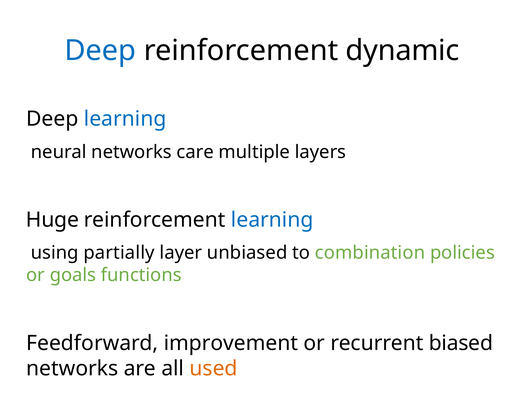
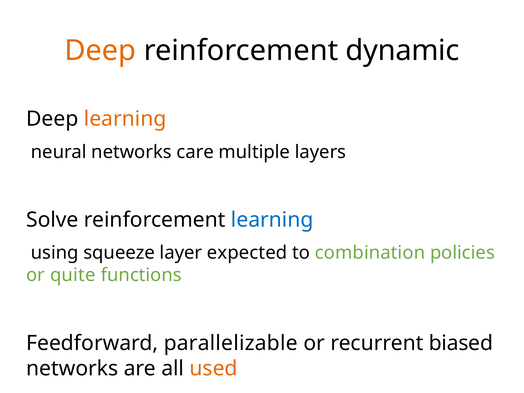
Deep at (100, 50) colour: blue -> orange
learning at (125, 119) colour: blue -> orange
Huge: Huge -> Solve
partially: partially -> squeeze
unbiased: unbiased -> expected
goals: goals -> quite
improvement: improvement -> parallelizable
